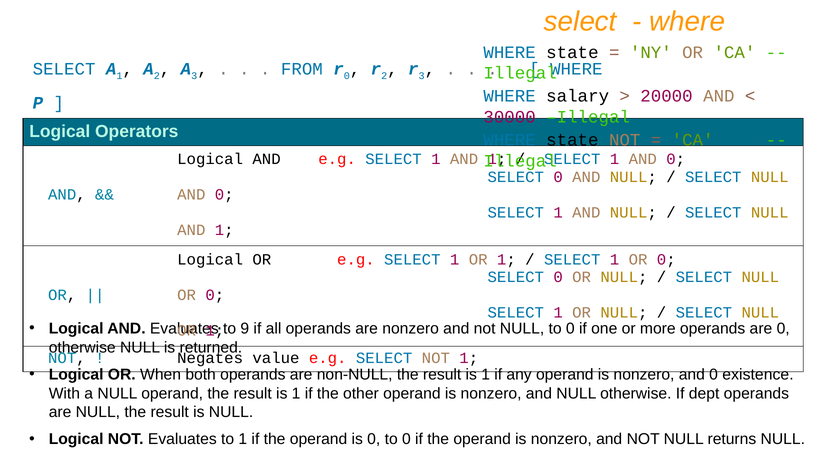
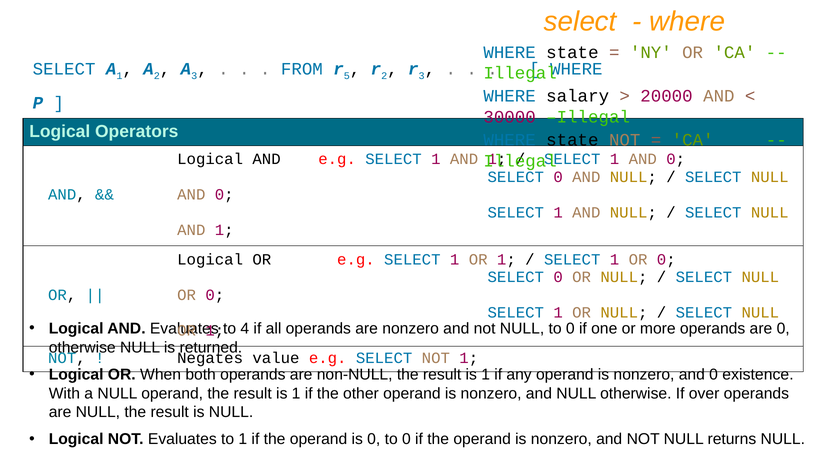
0 at (347, 76): 0 -> 5
9: 9 -> 4
dept: dept -> over
